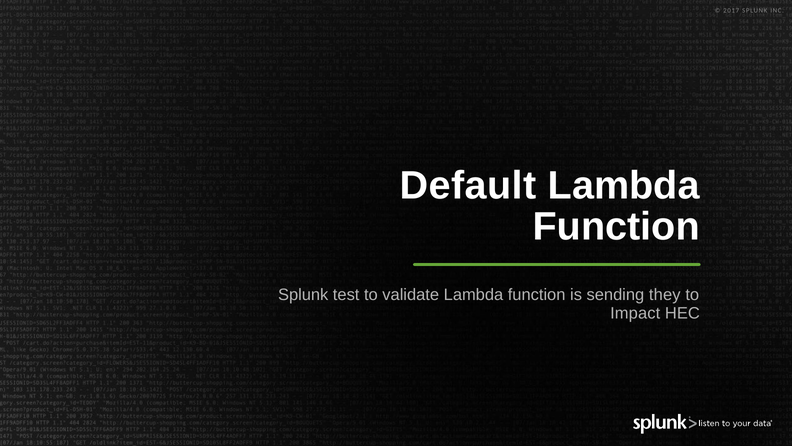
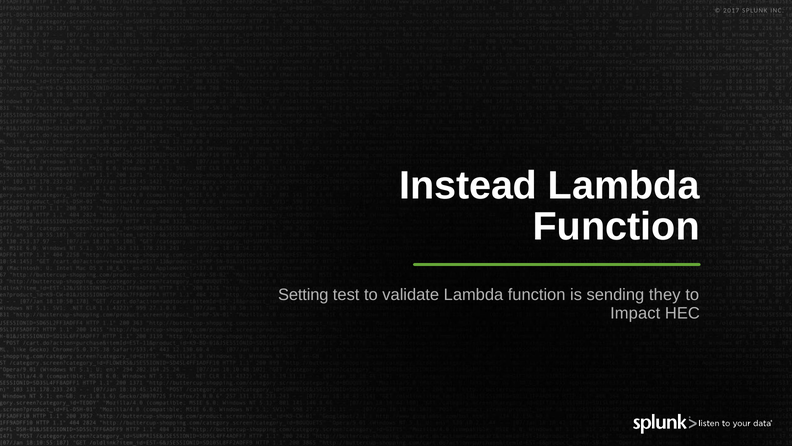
Default: Default -> Instead
Splunk at (303, 295): Splunk -> Setting
